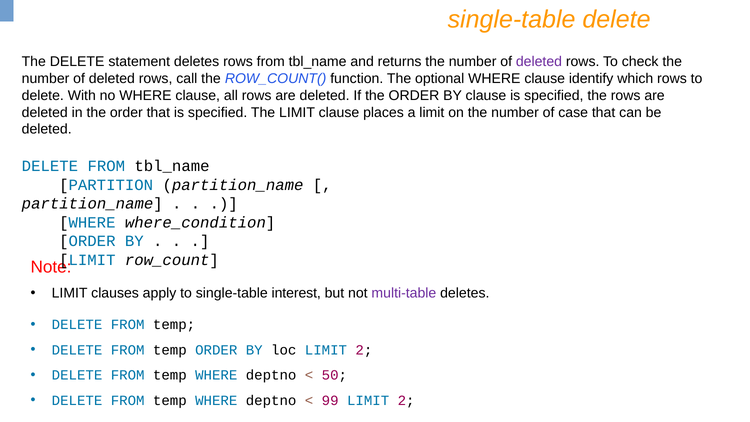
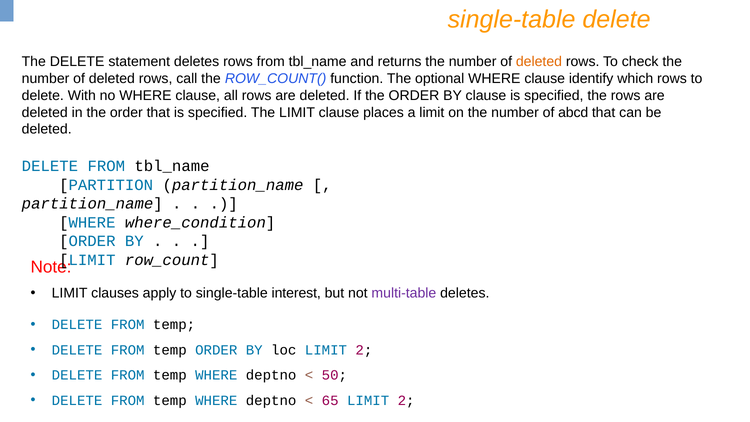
deleted at (539, 62) colour: purple -> orange
case: case -> abcd
99: 99 -> 65
